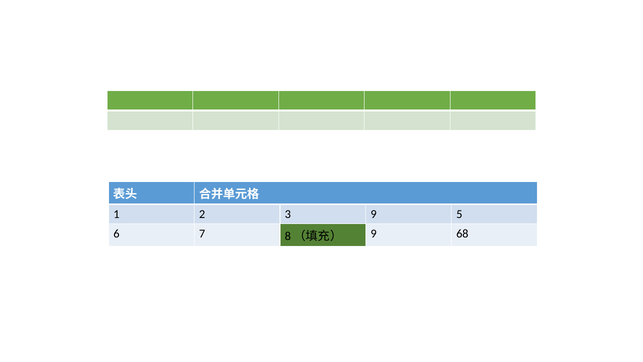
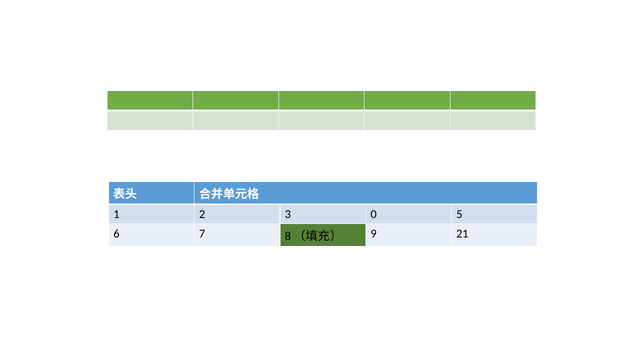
3 9: 9 -> 0
68: 68 -> 21
